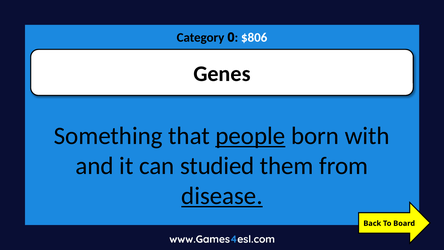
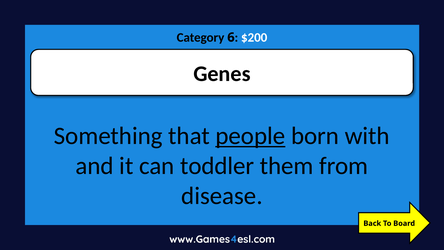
0: 0 -> 6
$806: $806 -> $200
studied: studied -> toddler
disease underline: present -> none
